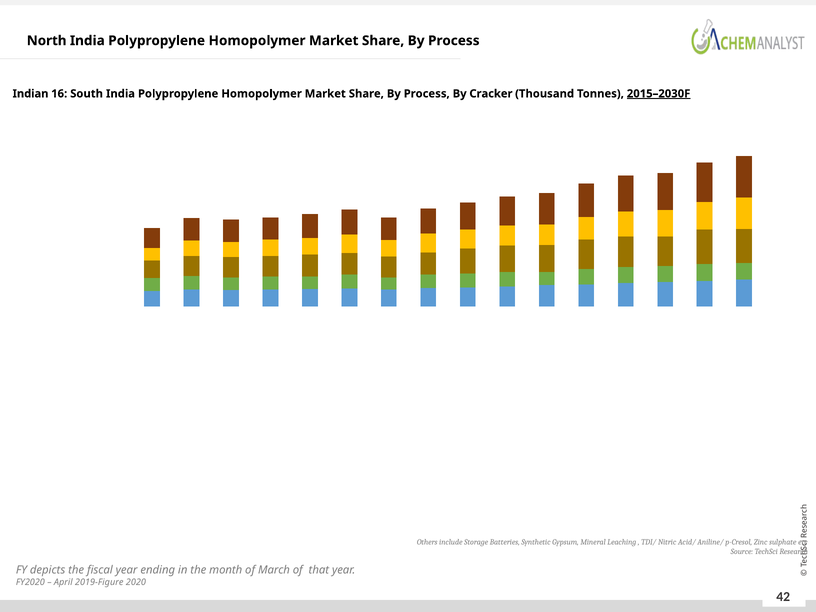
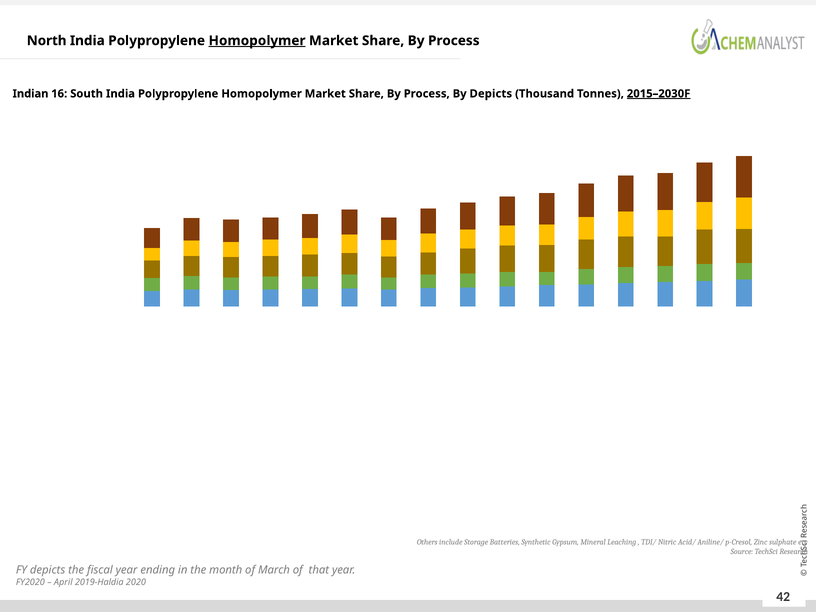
Homopolymer at (257, 41) underline: none -> present
By Cracker: Cracker -> Depicts
2019-Figure: 2019-Figure -> 2019-Haldia
